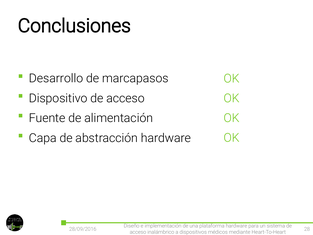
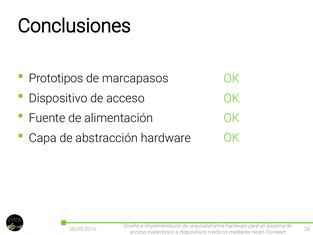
Desarrollo: Desarrollo -> Prototipos
